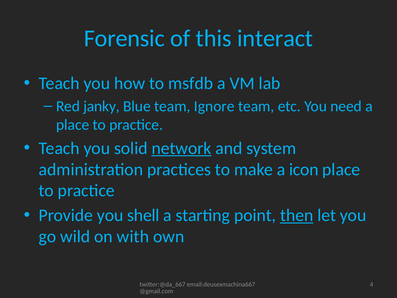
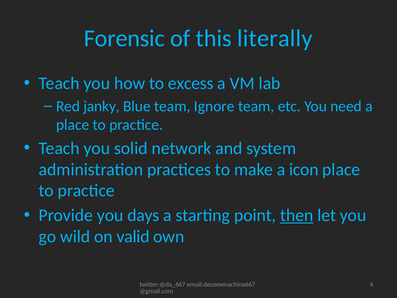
interact: interact -> literally
msfdb: msfdb -> excess
network underline: present -> none
shell: shell -> days
with: with -> valid
